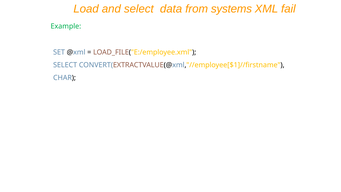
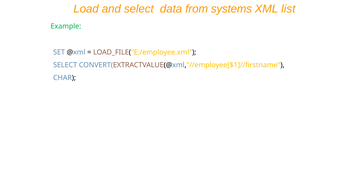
fail: fail -> list
